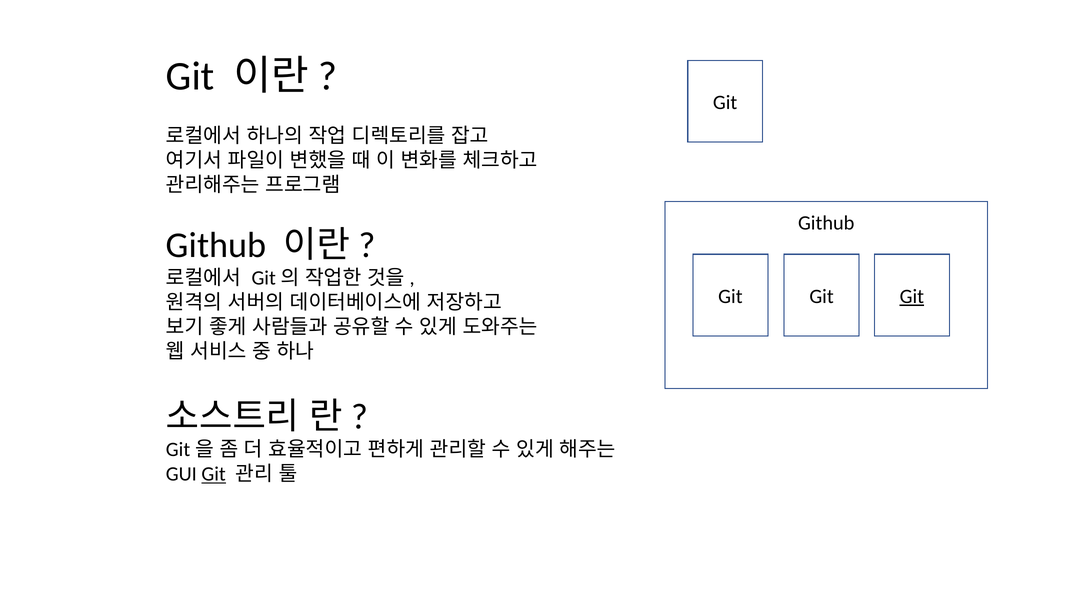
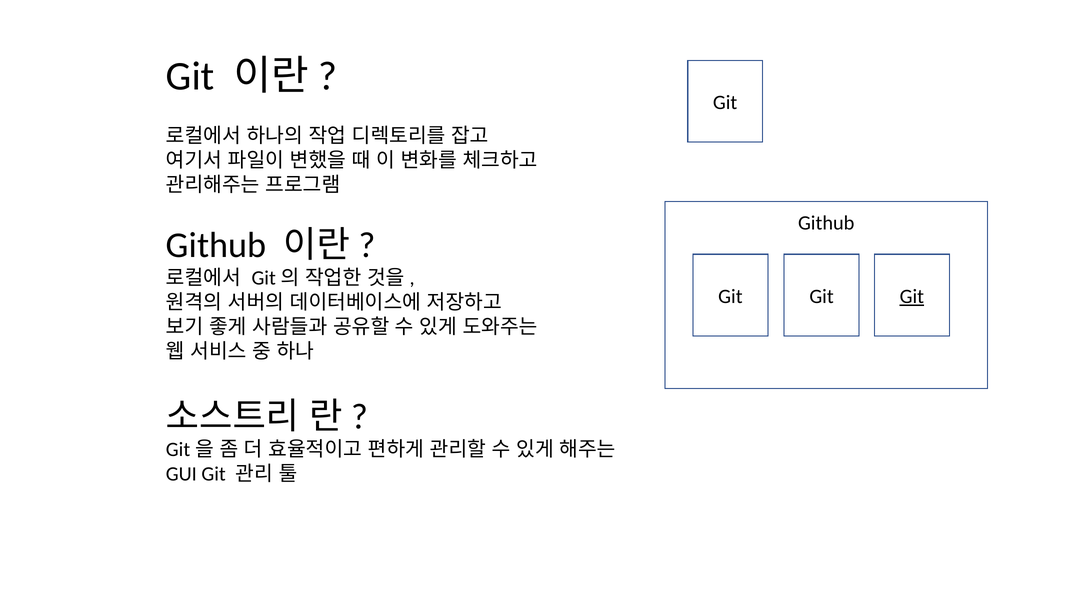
Git at (214, 474) underline: present -> none
